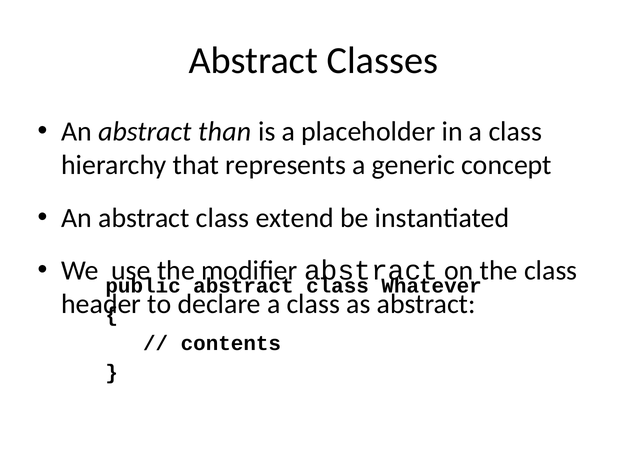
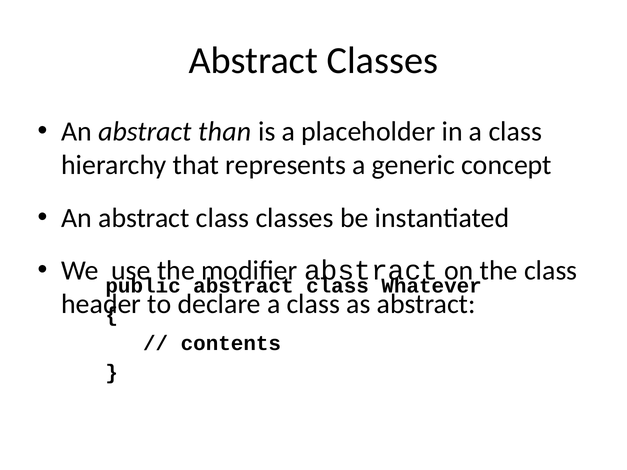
class extend: extend -> classes
